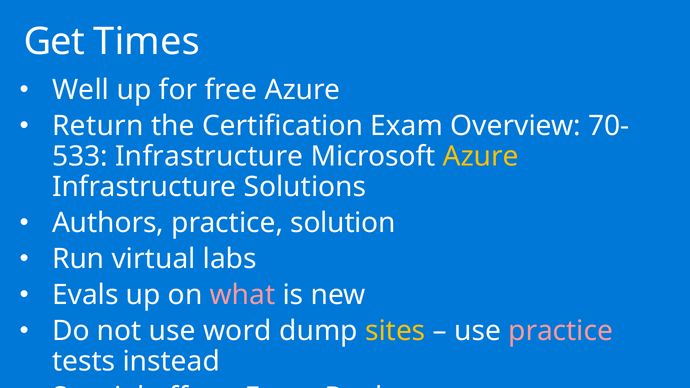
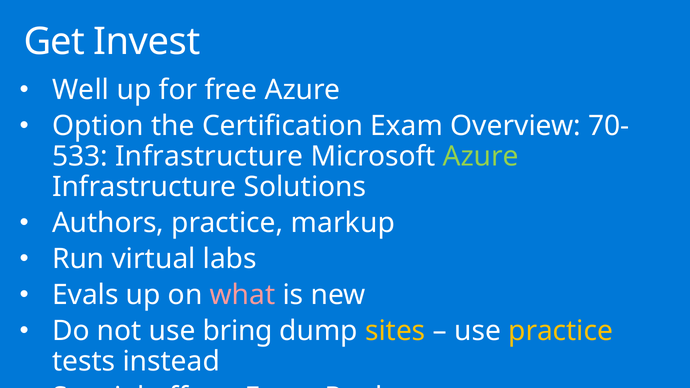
Times: Times -> Invest
Return: Return -> Option
Azure at (481, 156) colour: yellow -> light green
solution: solution -> markup
word: word -> bring
practice at (561, 331) colour: pink -> yellow
